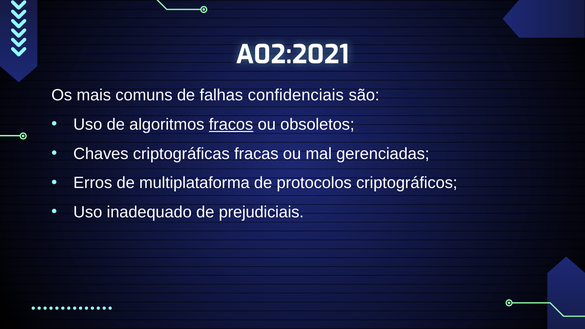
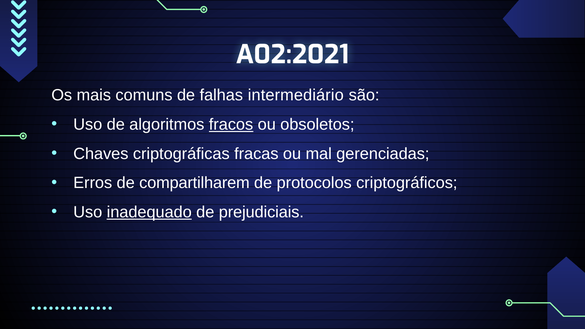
confidenciais: confidenciais -> intermediário
multiplataforma: multiplataforma -> compartilharem
inadequado underline: none -> present
